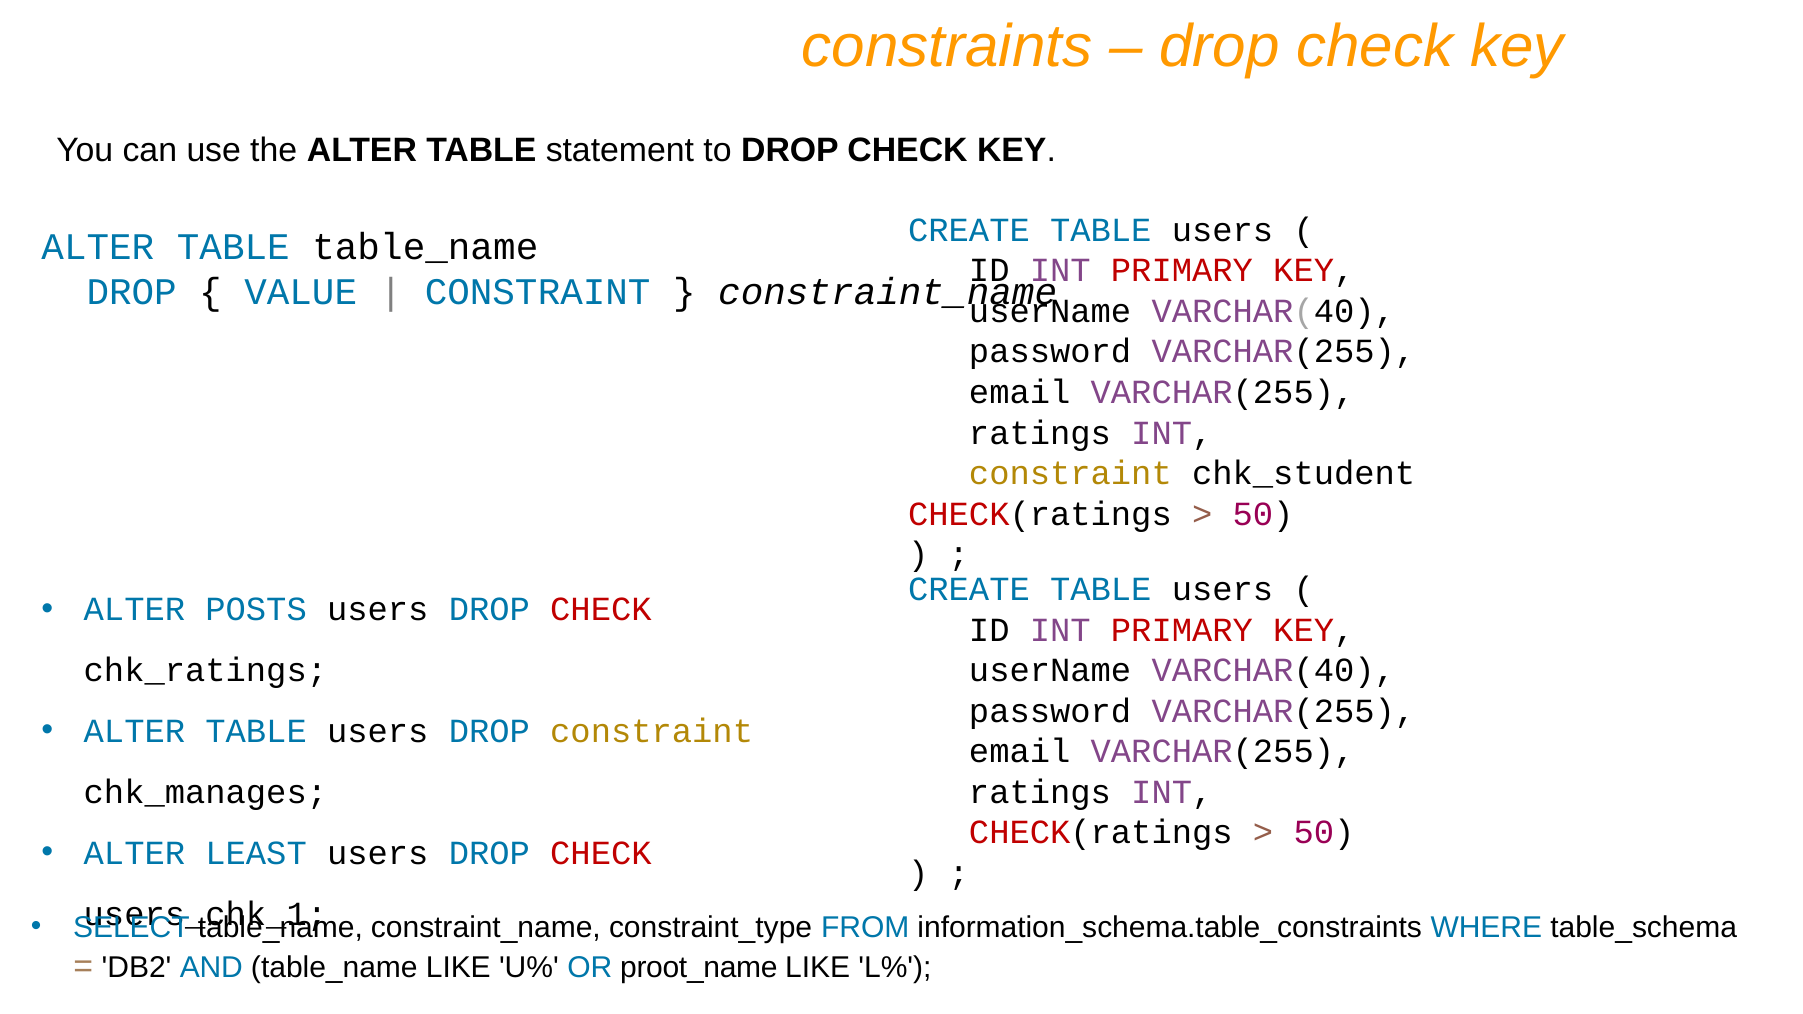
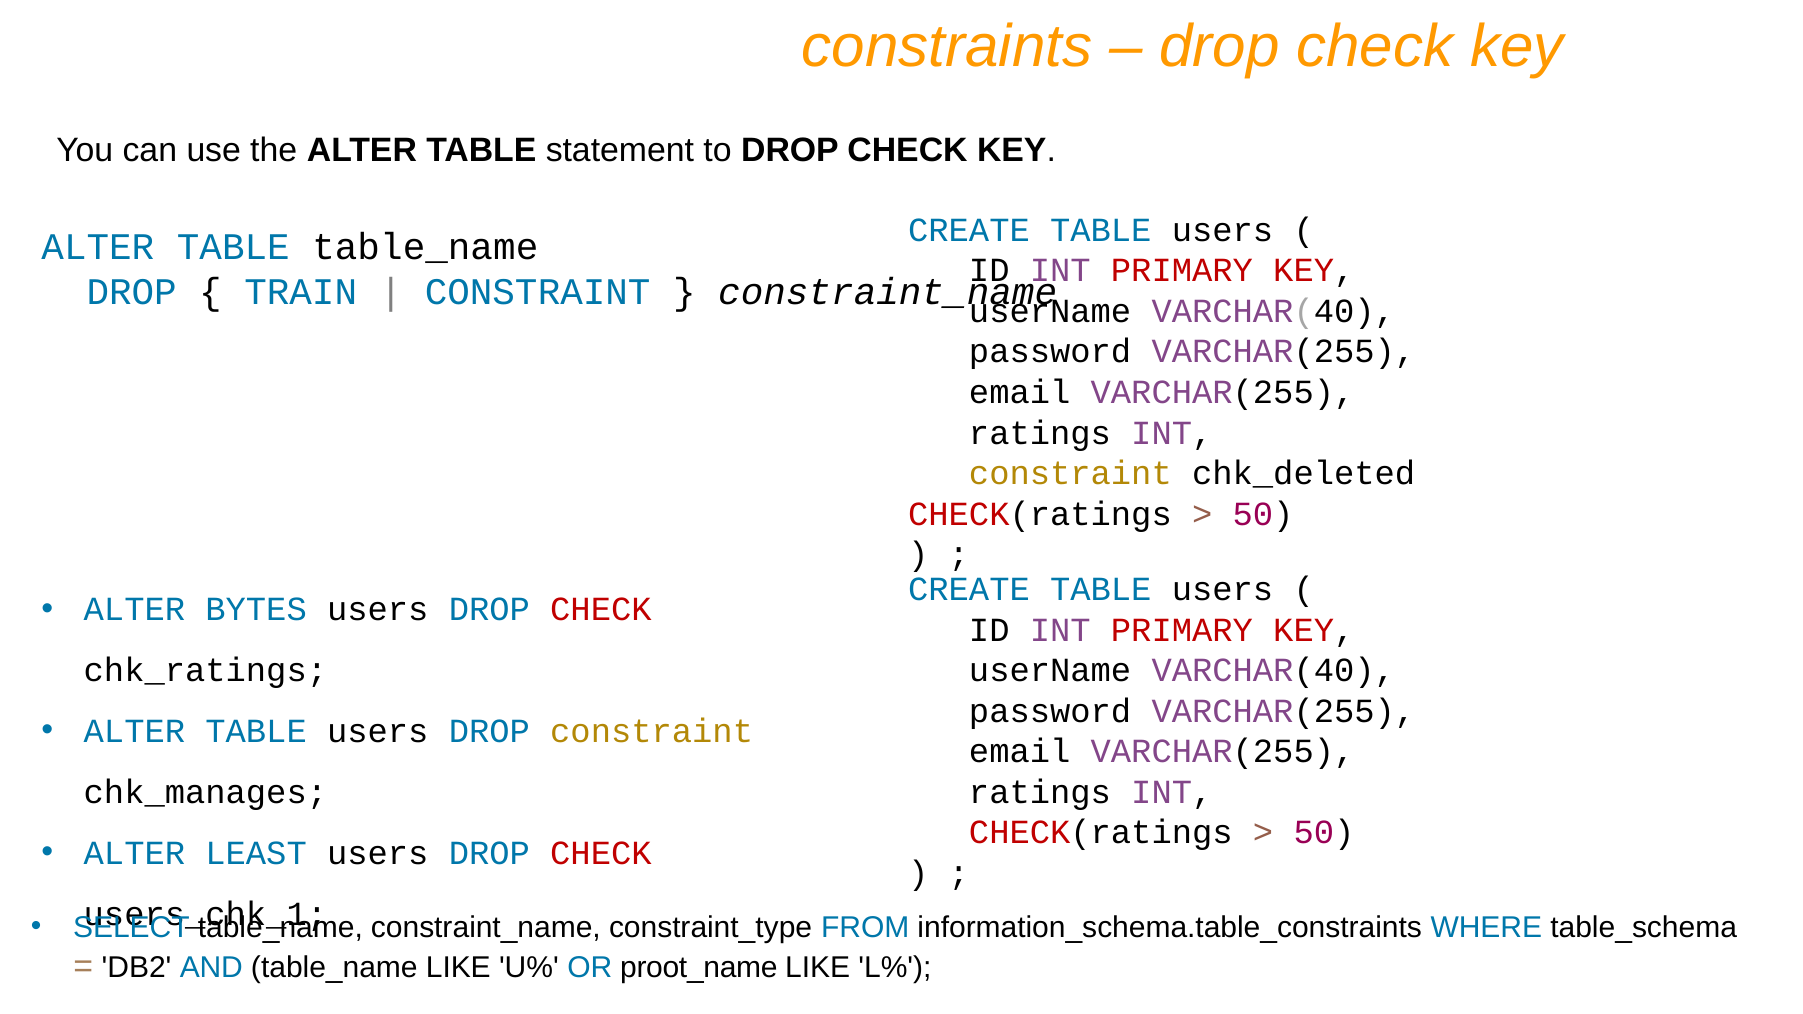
VALUE: VALUE -> TRAIN
chk_student: chk_student -> chk_deleted
POSTS: POSTS -> BYTES
